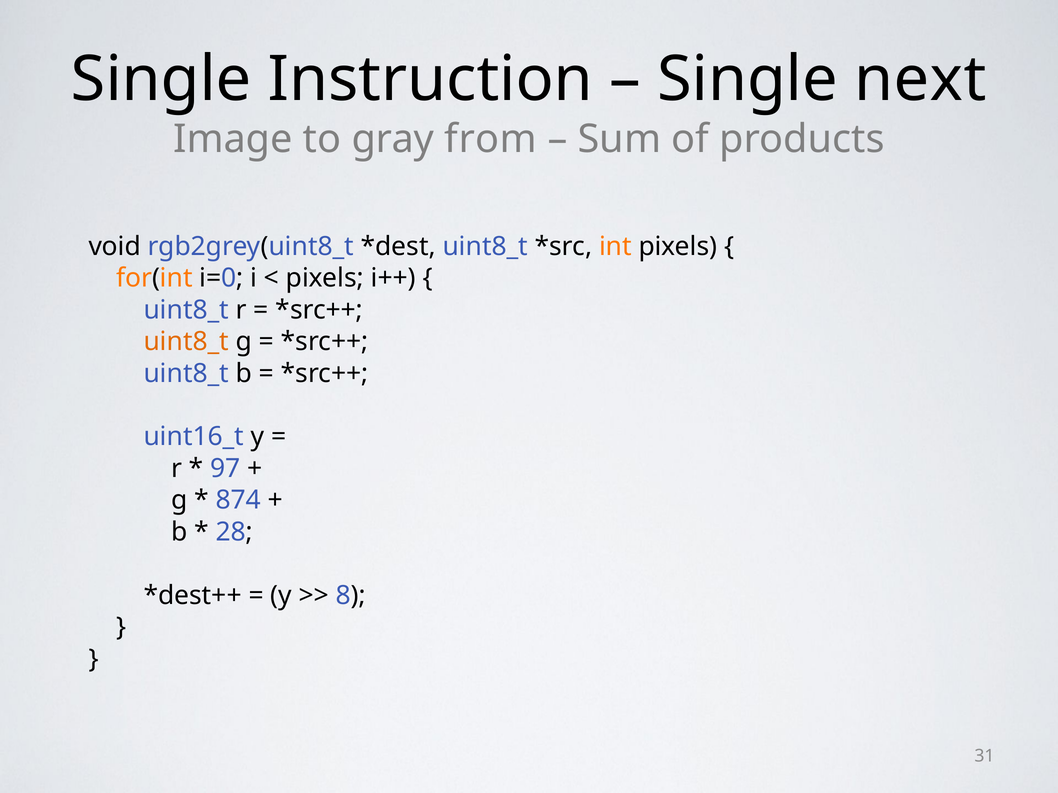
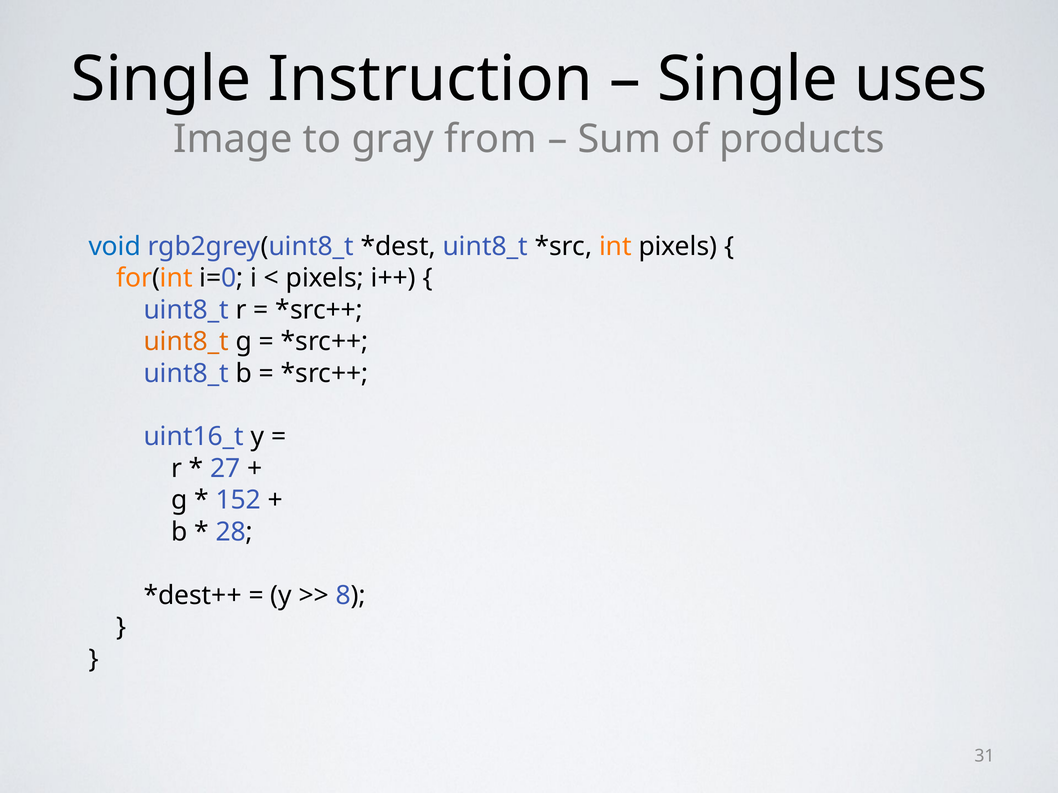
next: next -> uses
void colour: black -> blue
97: 97 -> 27
874: 874 -> 152
